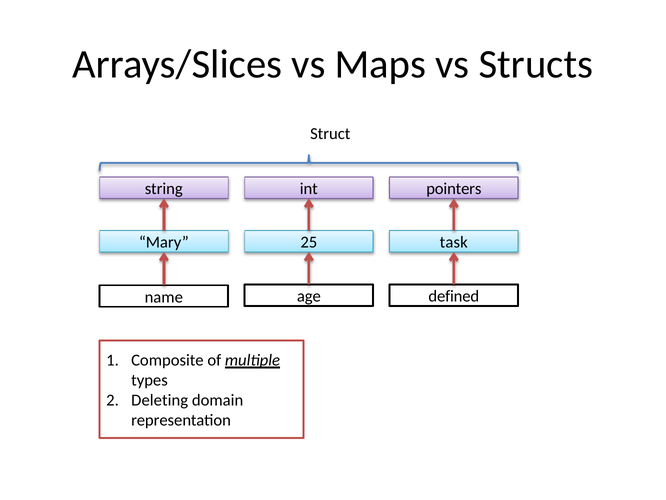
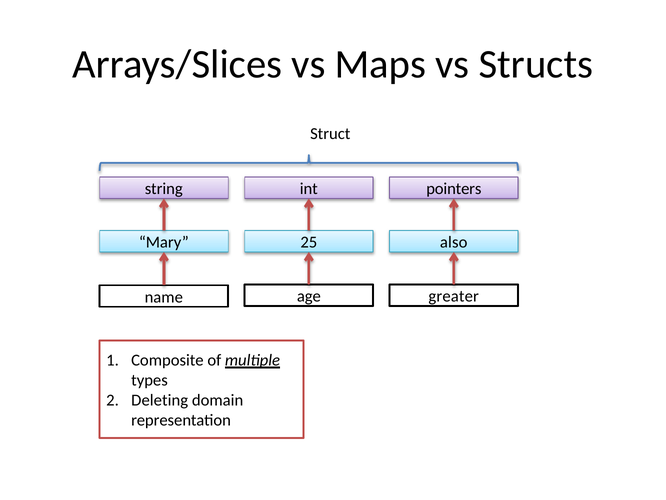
task: task -> also
defined: defined -> greater
